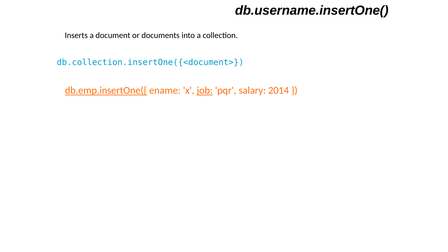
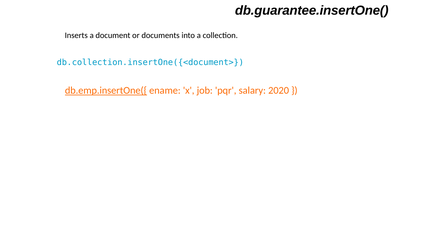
db.username.insertOne(: db.username.insertOne( -> db.guarantee.insertOne(
job underline: present -> none
2014: 2014 -> 2020
